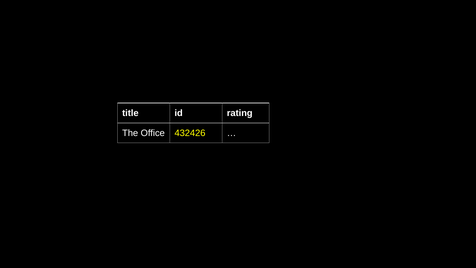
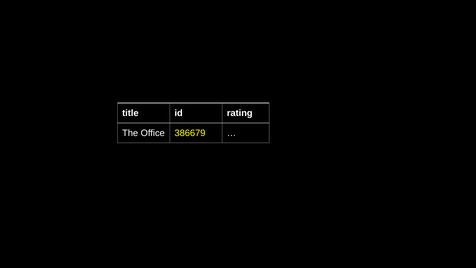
432426: 432426 -> 386679
